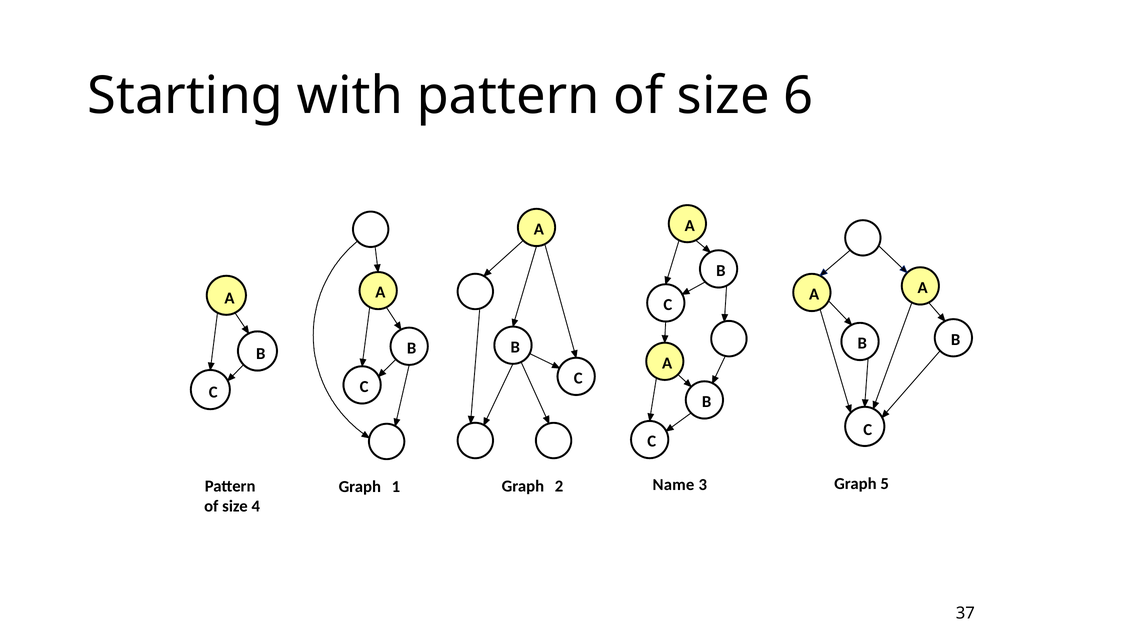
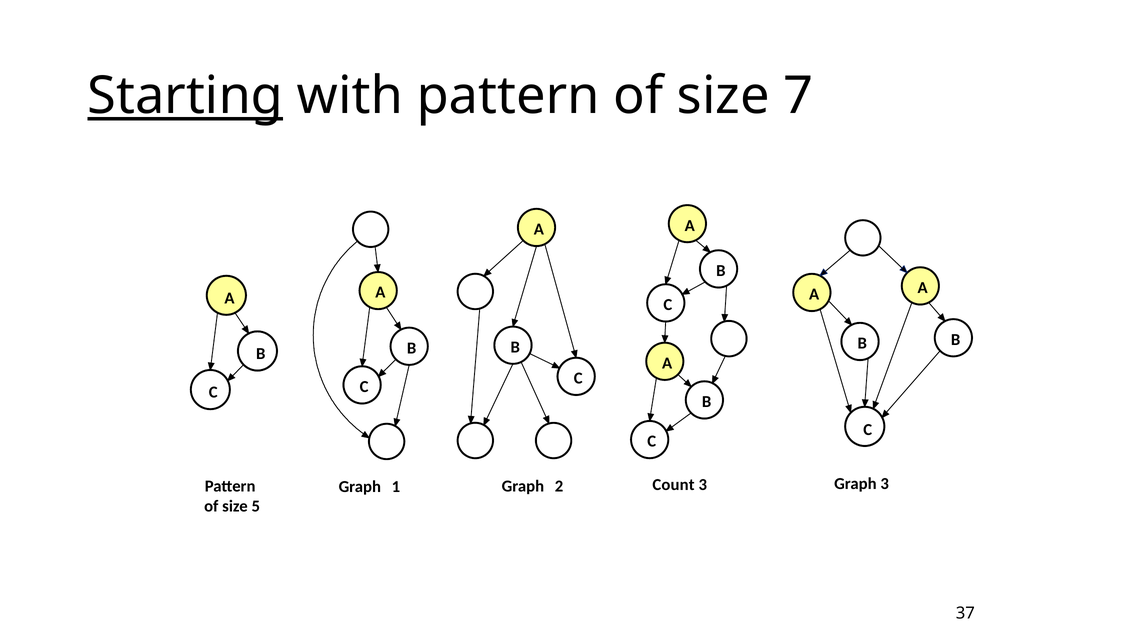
Starting underline: none -> present
6: 6 -> 7
Graph 5: 5 -> 3
Name: Name -> Count
4: 4 -> 5
